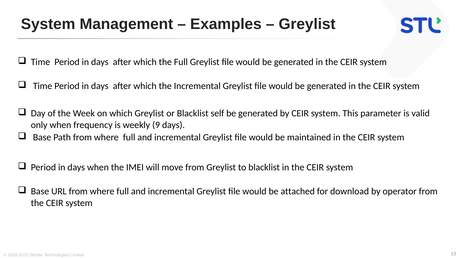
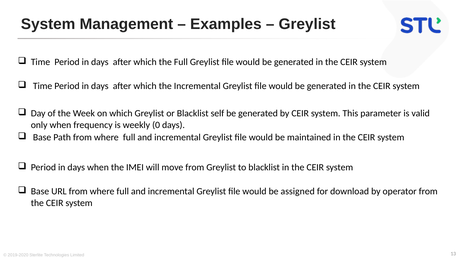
9: 9 -> 0
attached: attached -> assigned
